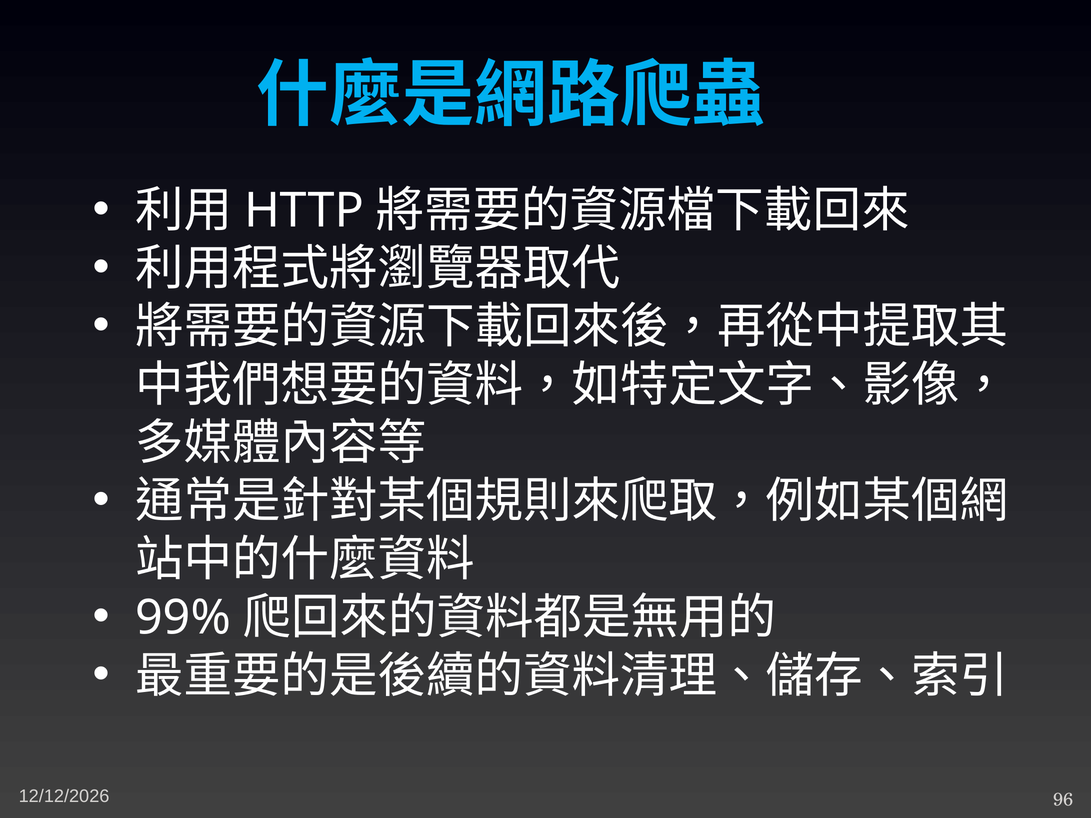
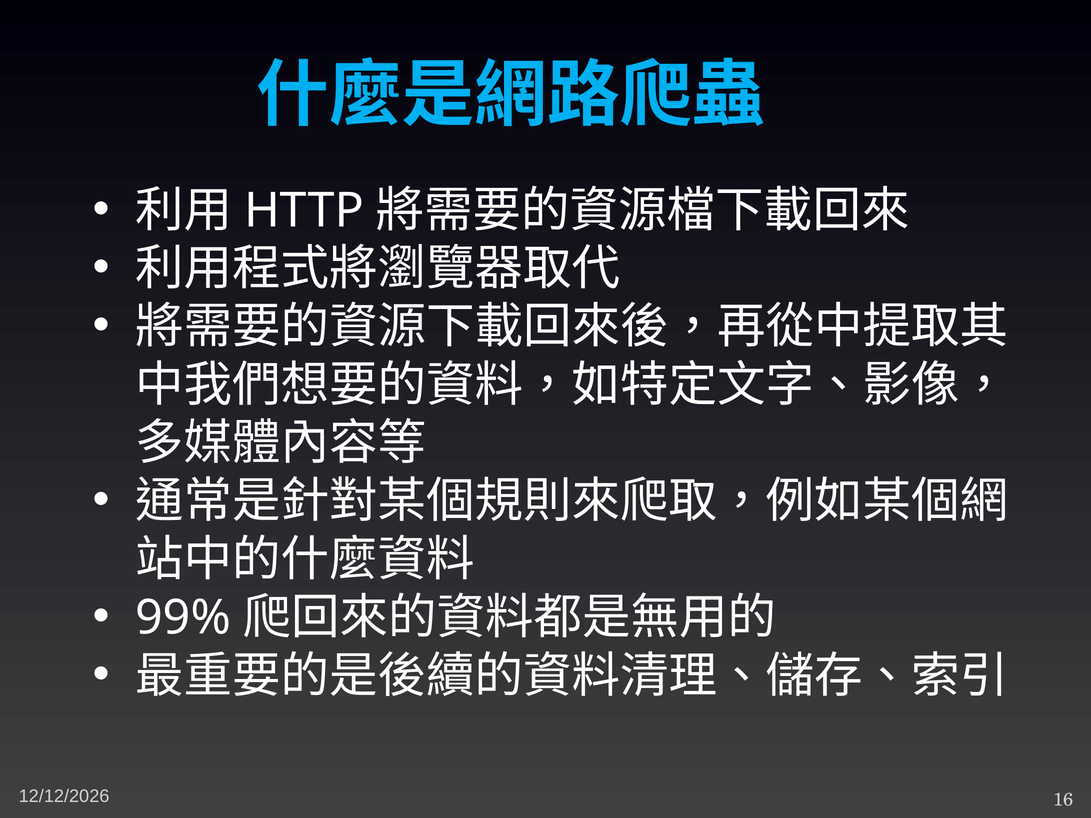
96: 96 -> 16
